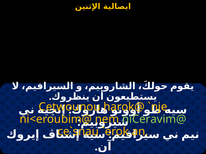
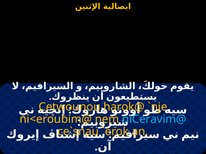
niCeravim@ colour: light green -> light blue
